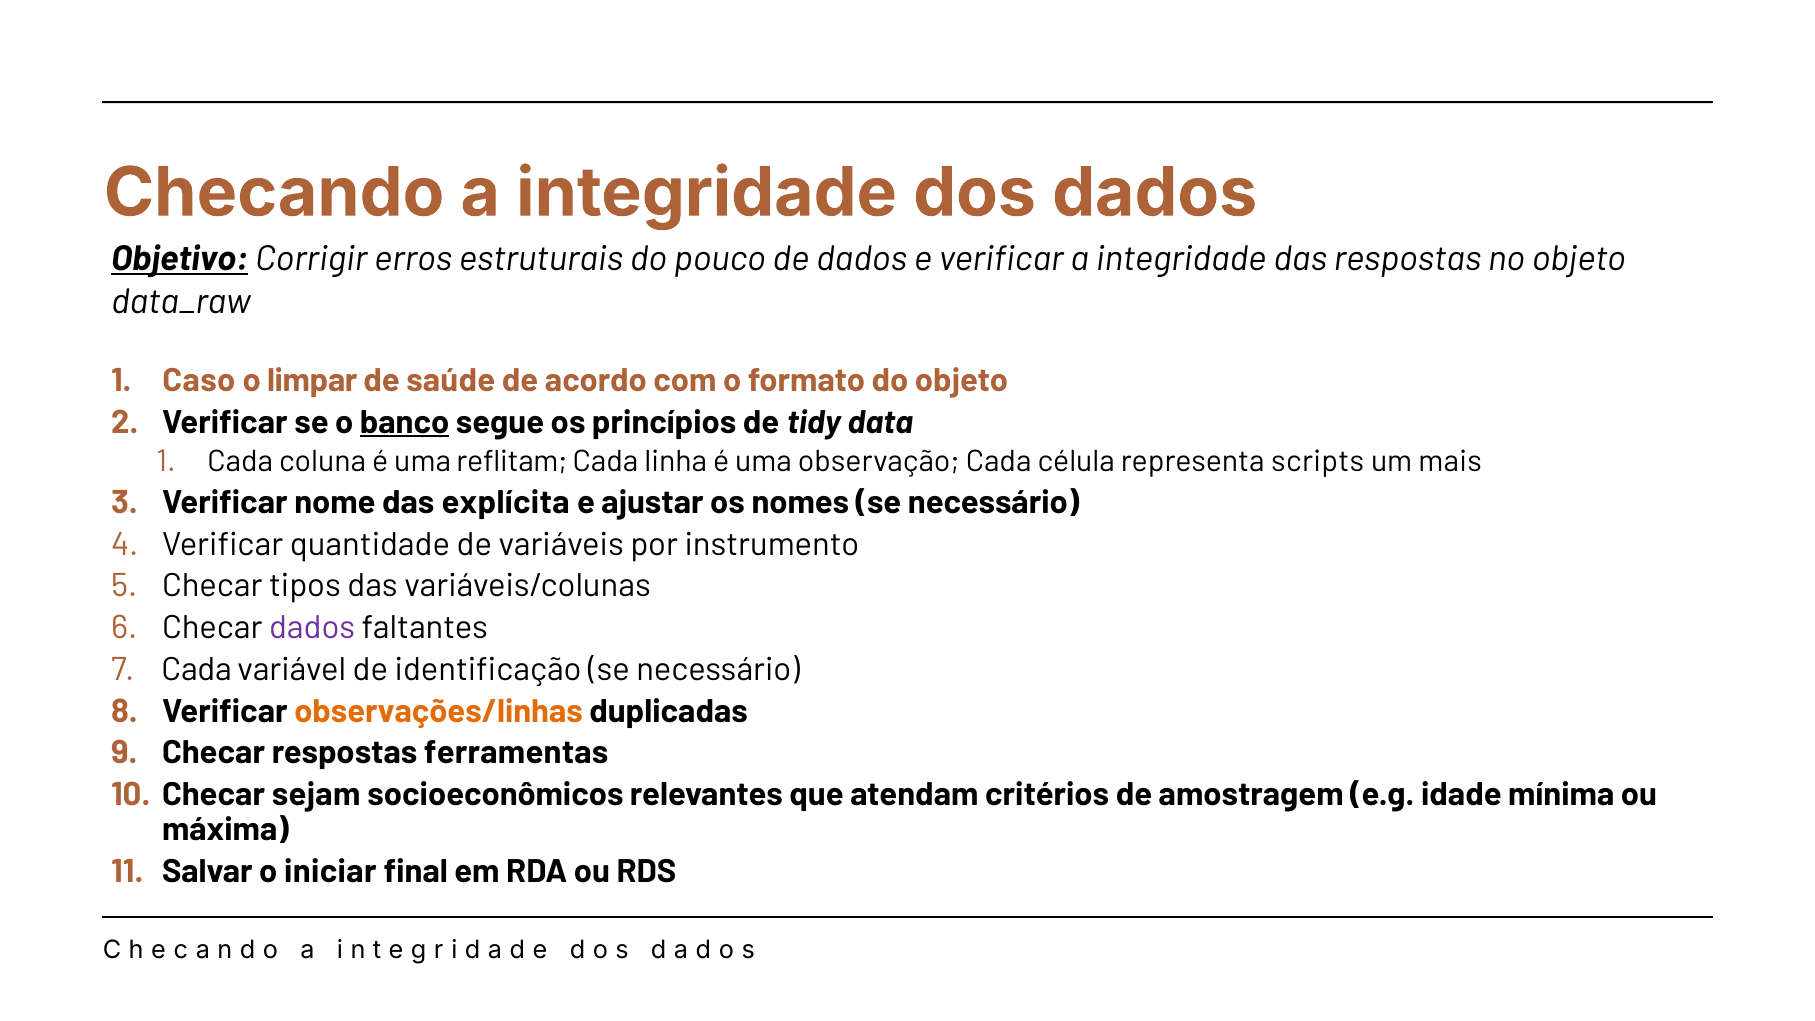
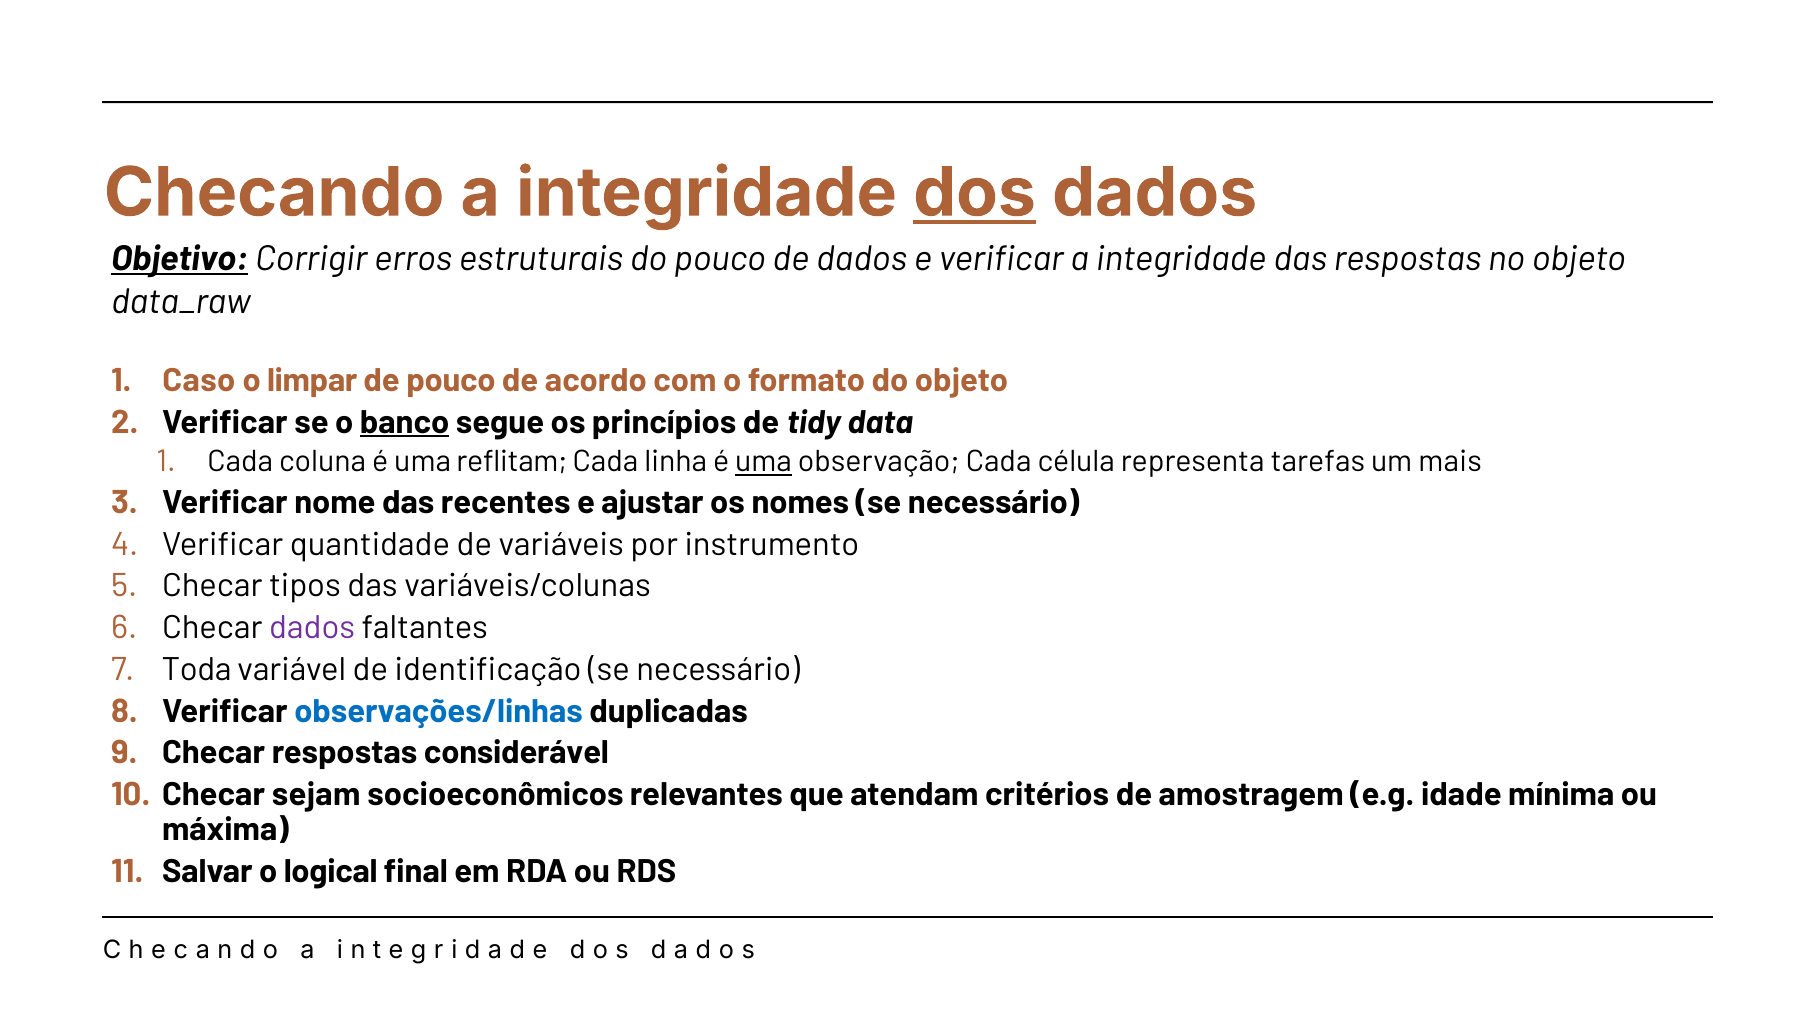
dos underline: none -> present
de saúde: saúde -> pouco
uma at (764, 462) underline: none -> present
scripts: scripts -> tarefas
explícita: explícita -> recentes
Cada at (197, 669): Cada -> Toda
observações/linhas colour: orange -> blue
ferramentas: ferramentas -> considerável
iniciar: iniciar -> logical
